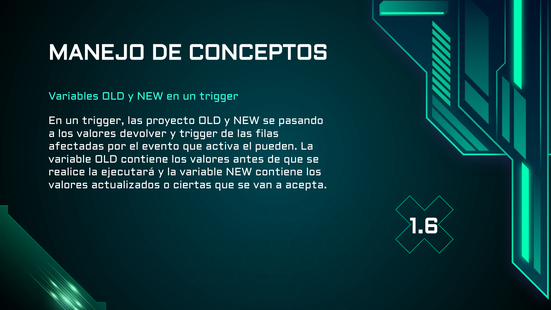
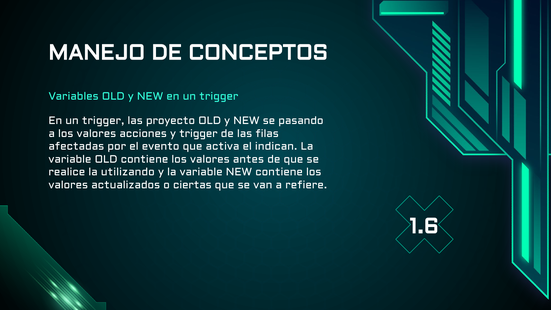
devolver: devolver -> acciones
pueden: pueden -> indican
ejecutará: ejecutará -> utilizando
acepta: acepta -> refiere
